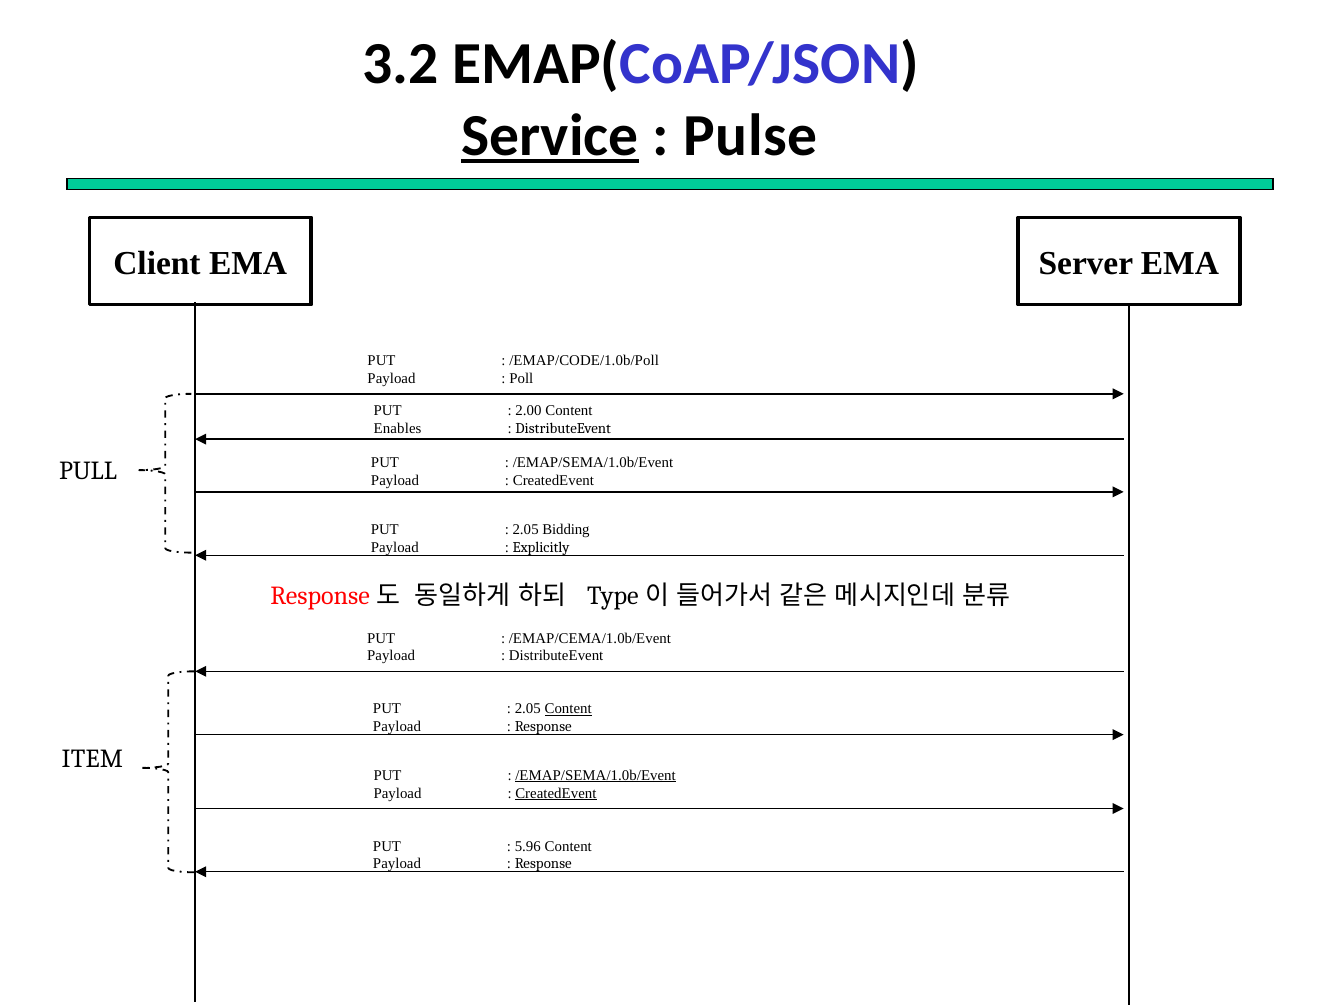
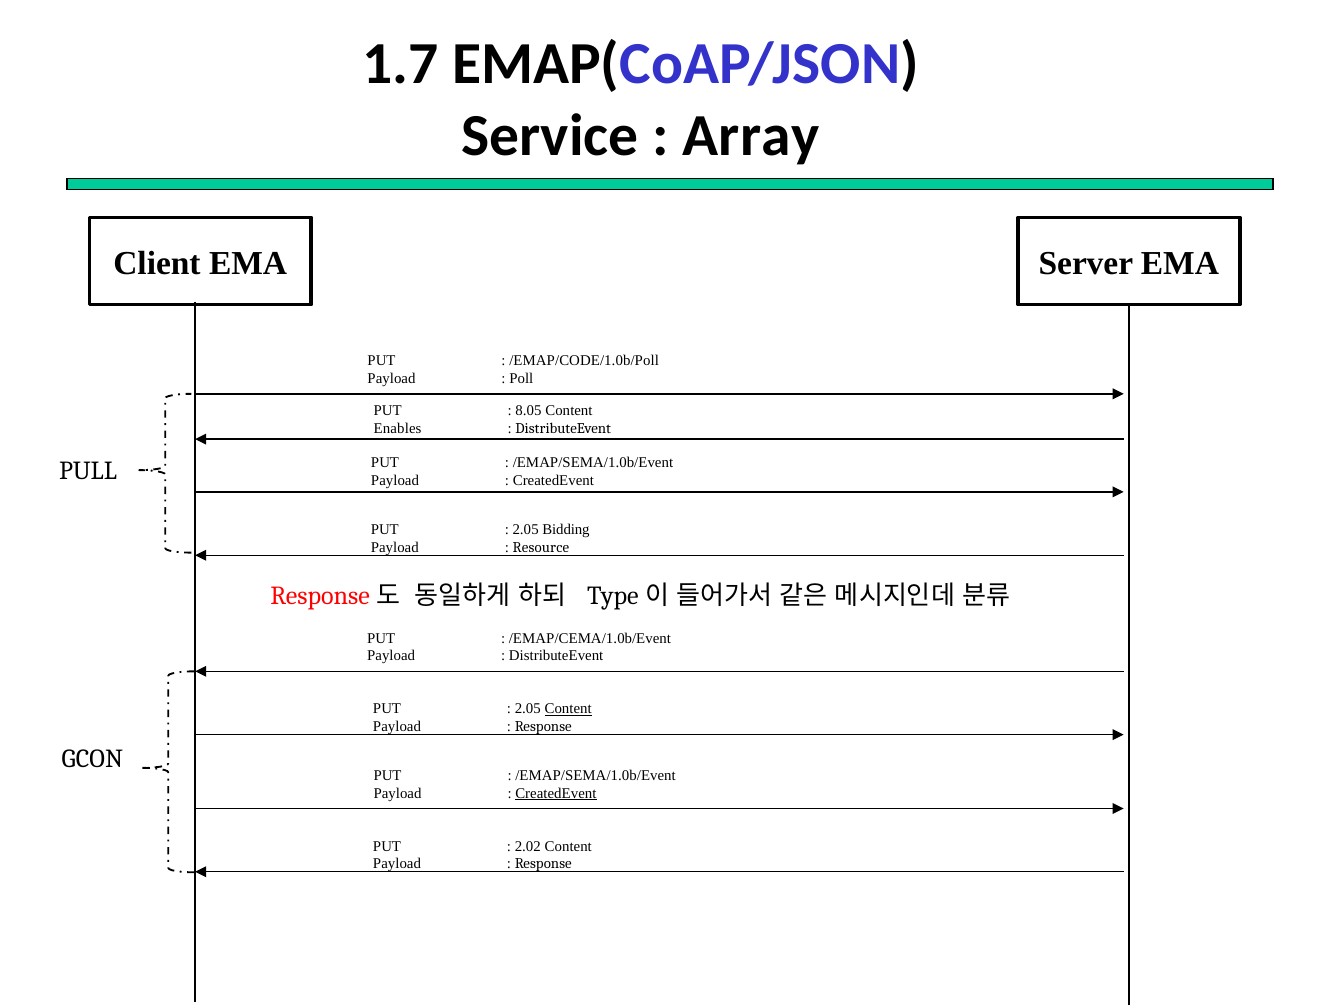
3.2: 3.2 -> 1.7
Service underline: present -> none
Pulse: Pulse -> Array
2.00: 2.00 -> 8.05
Explicitly: Explicitly -> Resource
ITEM: ITEM -> GCON
/EMAP/SEMA/1.0b/Event at (596, 775) underline: present -> none
5.96: 5.96 -> 2.02
